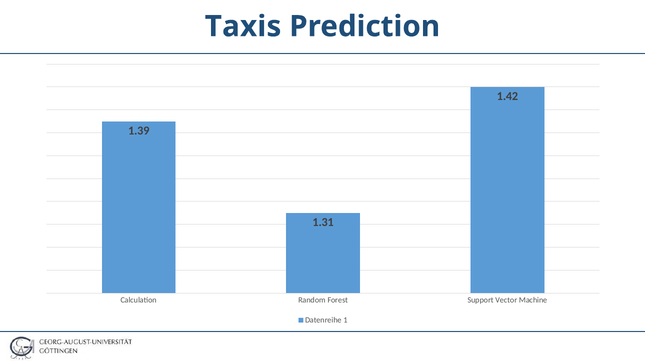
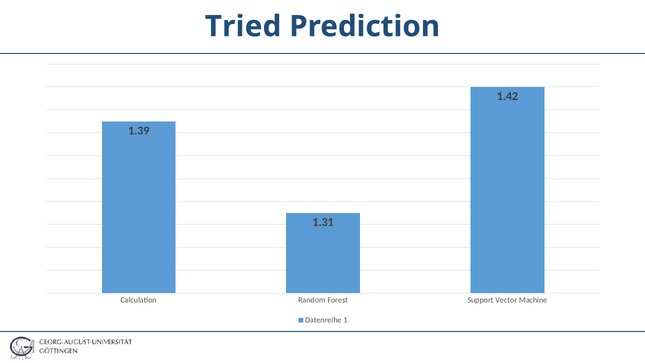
Taxis: Taxis -> Tried
